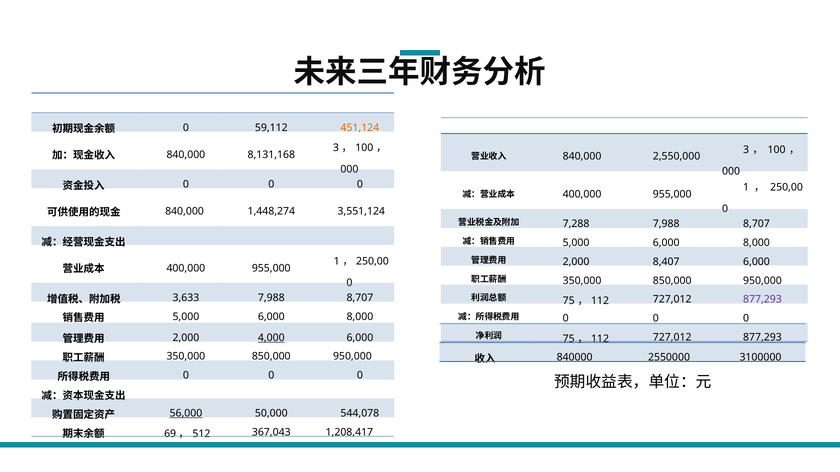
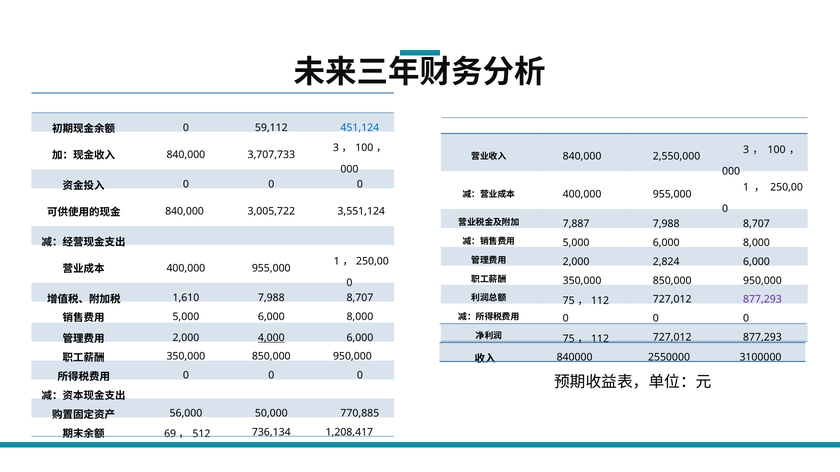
451,124 colour: orange -> blue
8,131,168: 8,131,168 -> 3,707,733
1,448,274: 1,448,274 -> 3,005,722
7,288: 7,288 -> 7,887
8,407: 8,407 -> 2,824
3,633: 3,633 -> 1,610
56,000 underline: present -> none
544,078: 544,078 -> 770,885
367,043: 367,043 -> 736,134
